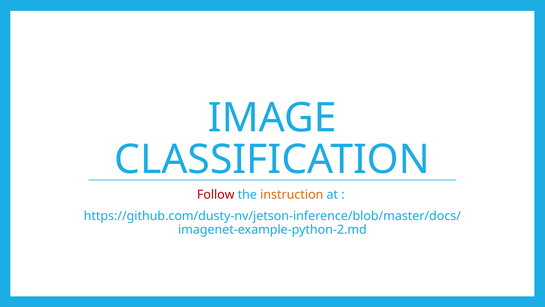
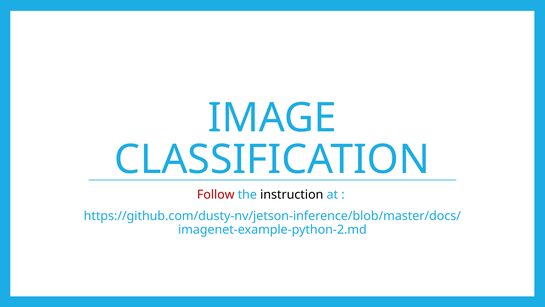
instruction colour: orange -> black
